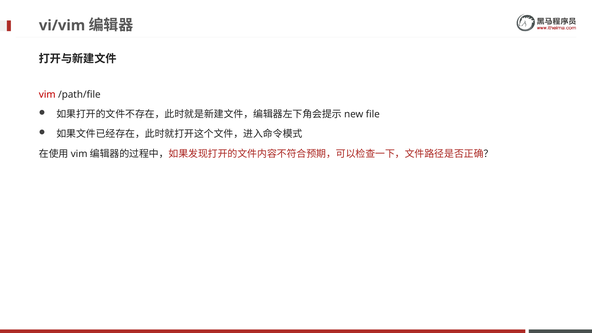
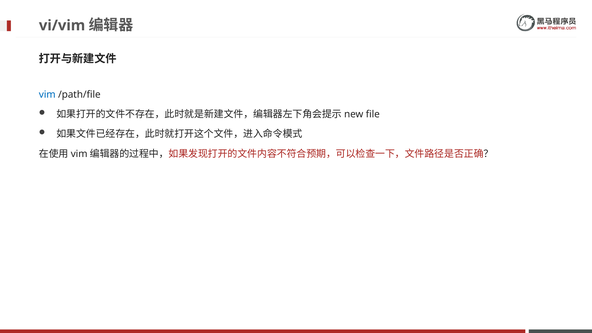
vim colour: red -> blue
